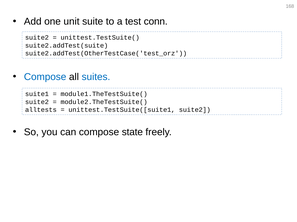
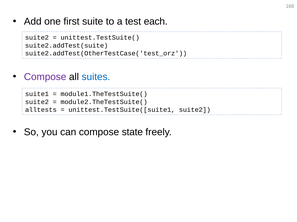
unit: unit -> first
conn: conn -> each
Compose at (45, 77) colour: blue -> purple
